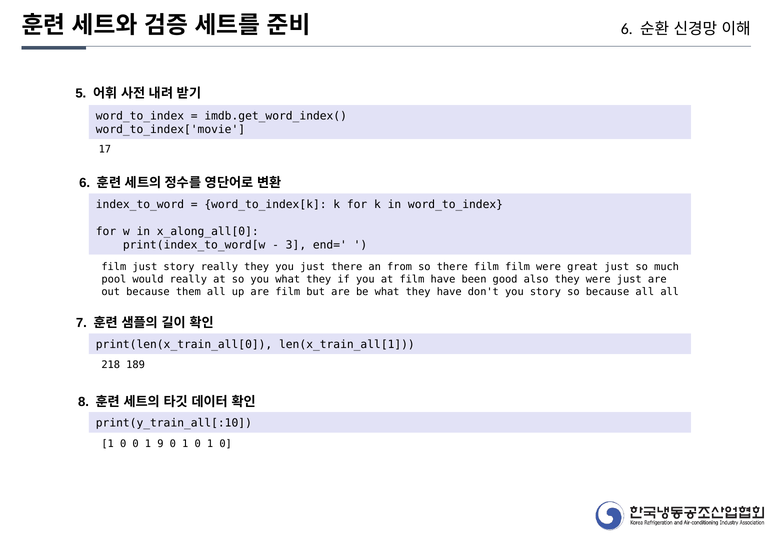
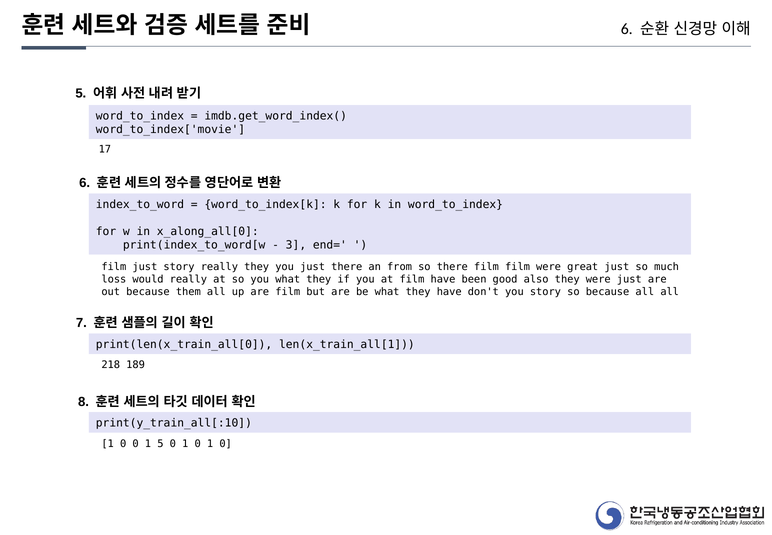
pool: pool -> loss
1 9: 9 -> 5
